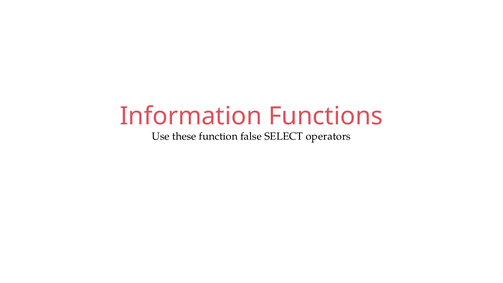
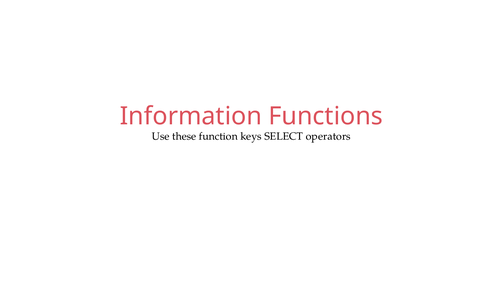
false: false -> keys
